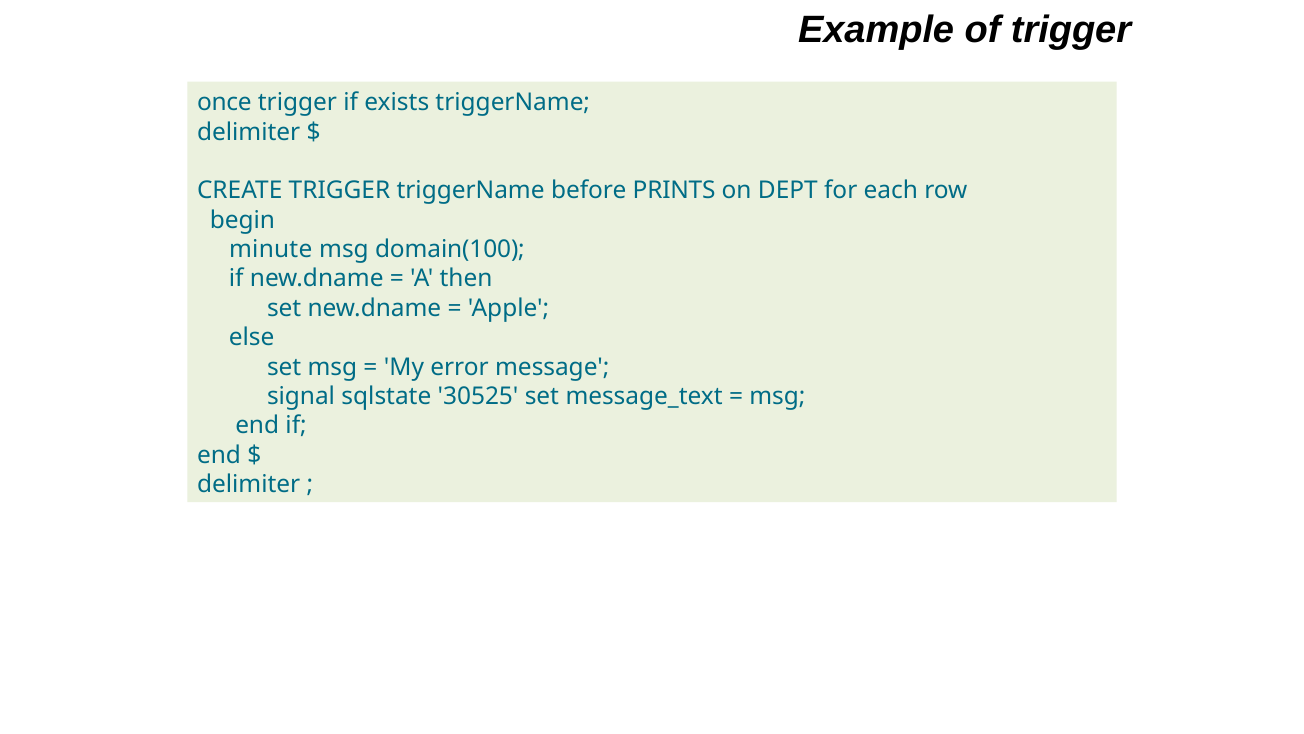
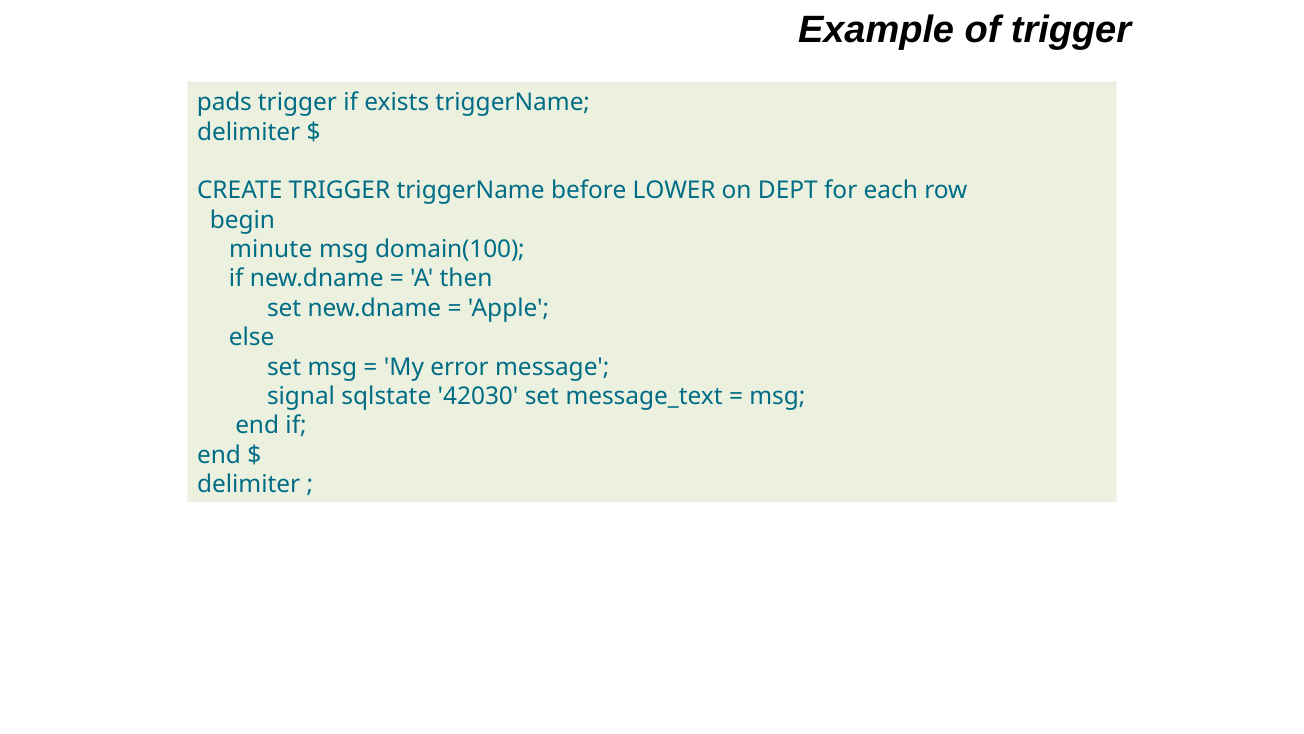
once: once -> pads
PRINTS: PRINTS -> LOWER
30525: 30525 -> 42030
